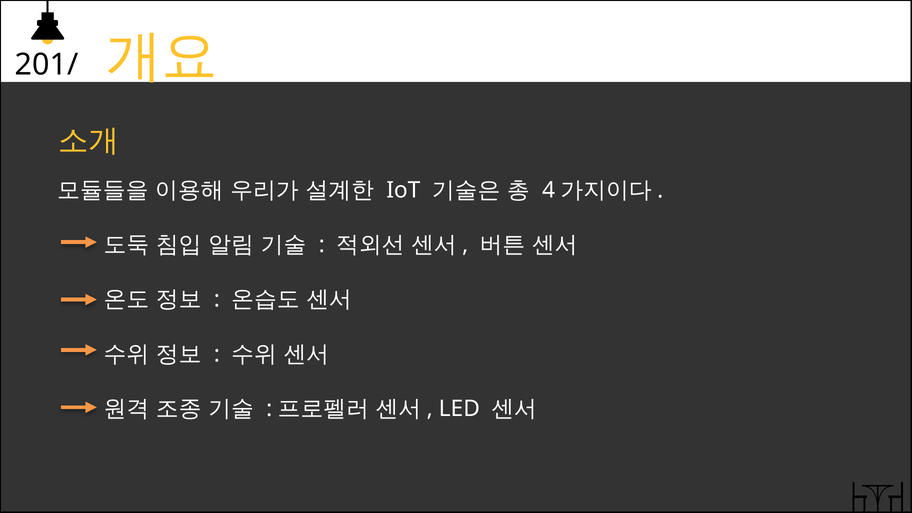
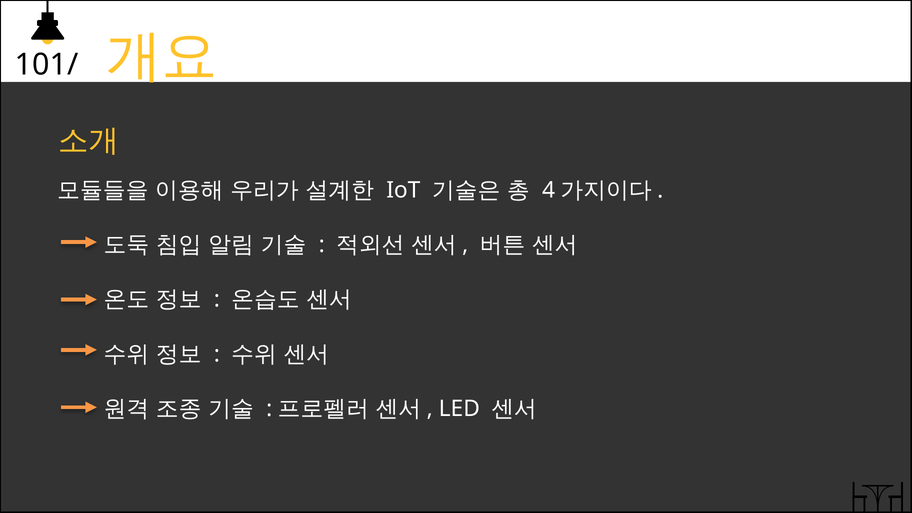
201/: 201/ -> 101/
